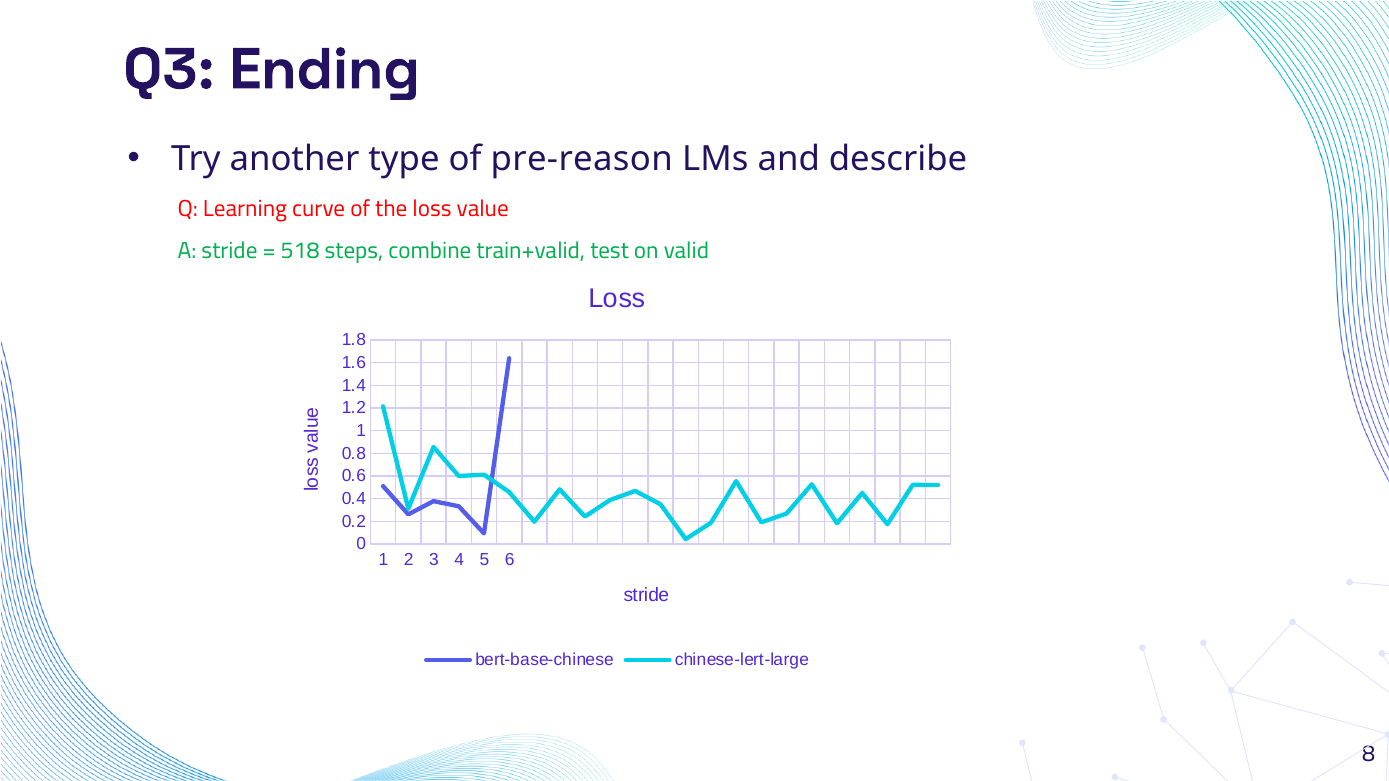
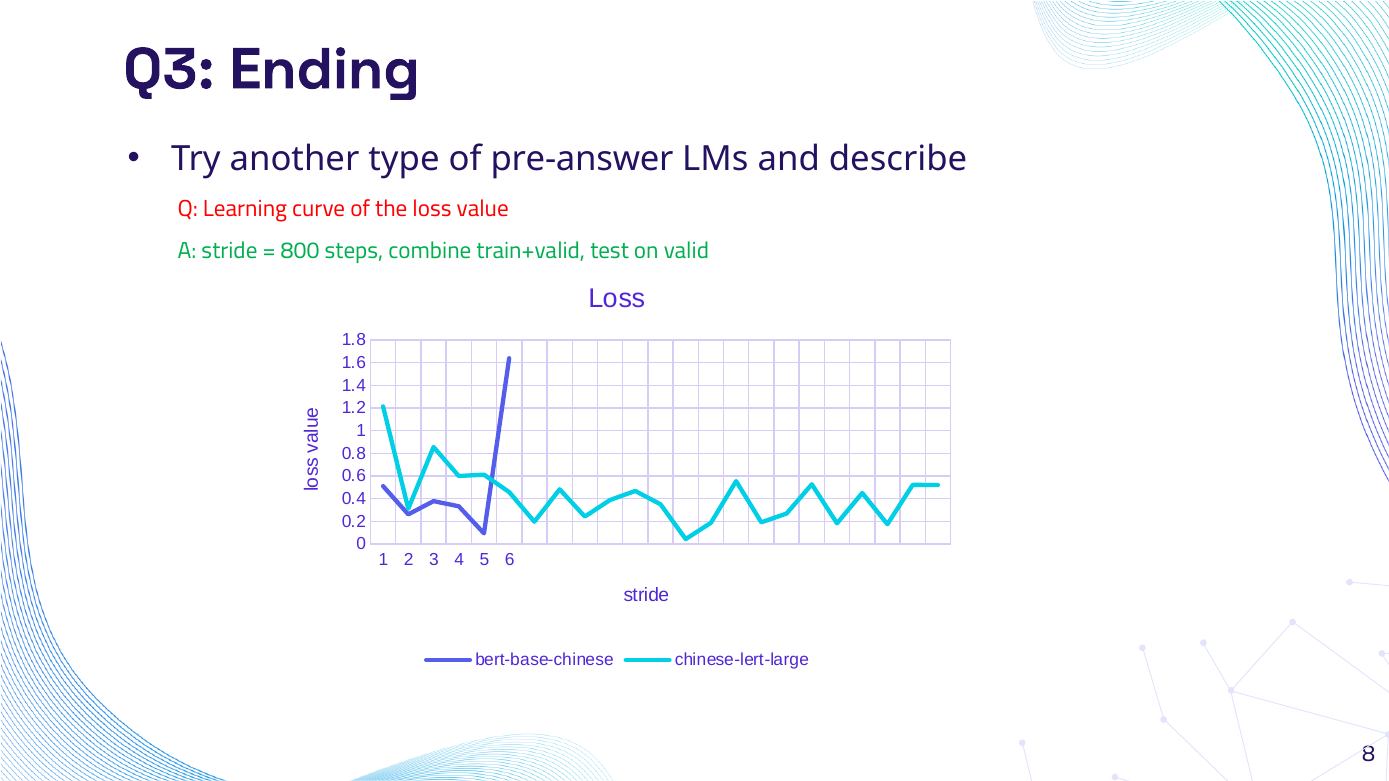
pre-reason: pre-reason -> pre-answer
518: 518 -> 800
